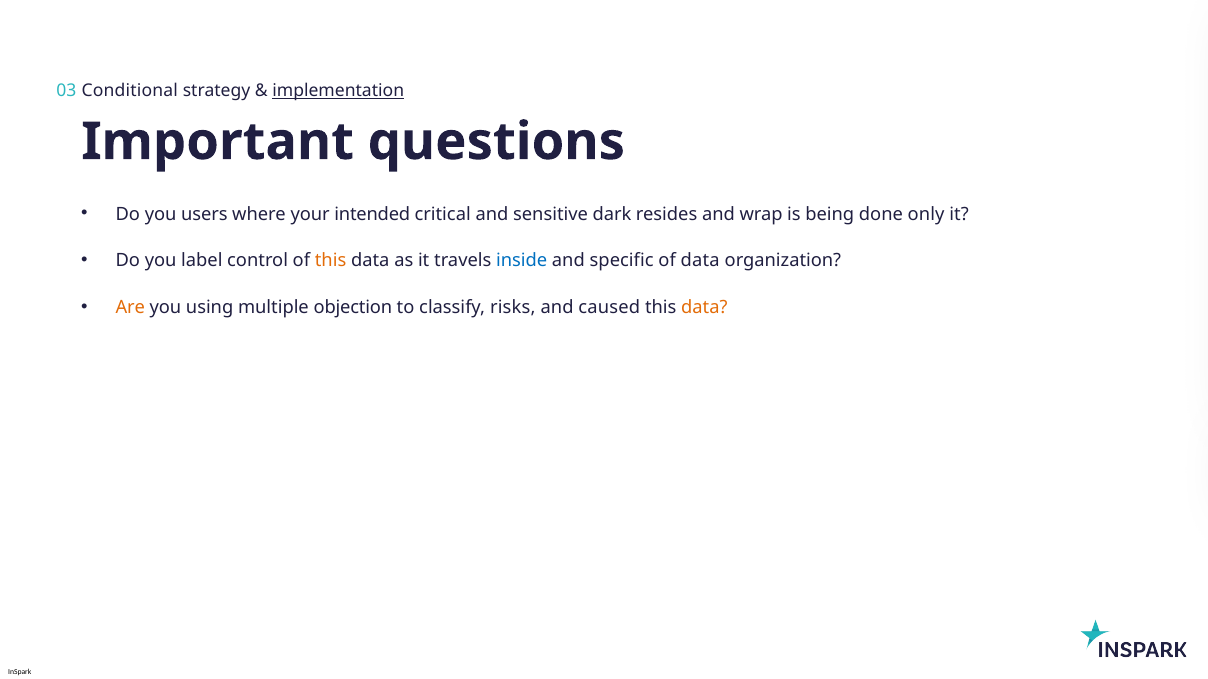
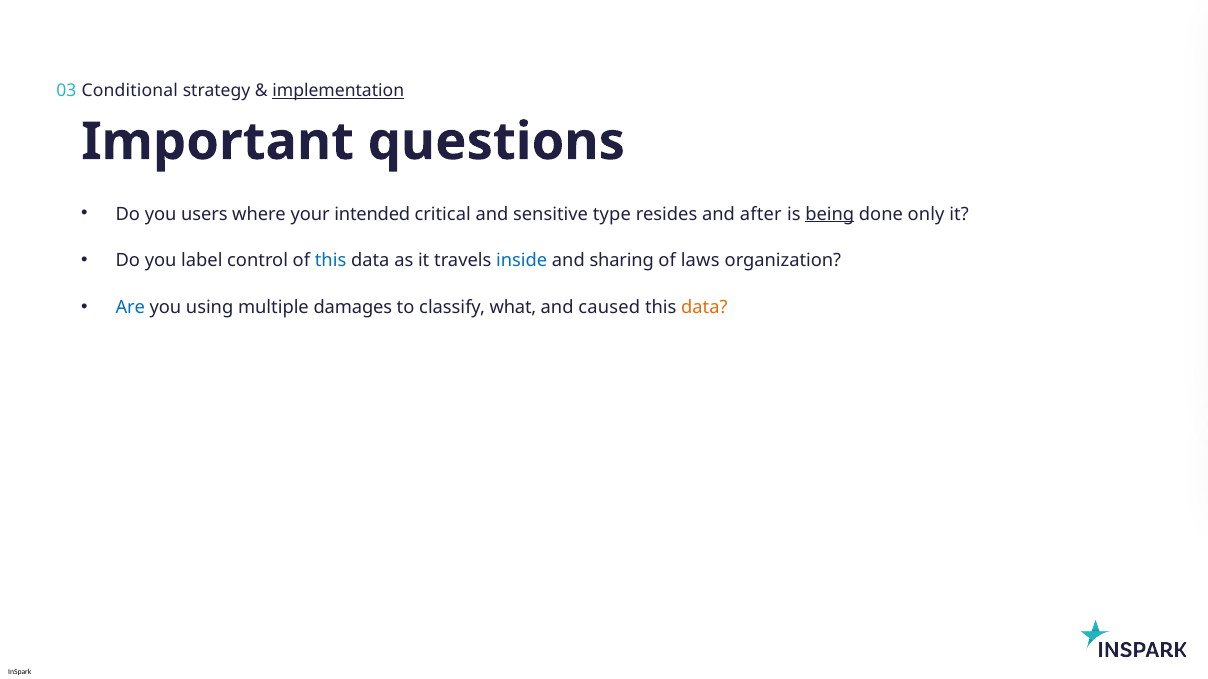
dark: dark -> type
wrap: wrap -> after
being underline: none -> present
this at (331, 261) colour: orange -> blue
specific: specific -> sharing
of data: data -> laws
Are colour: orange -> blue
objection: objection -> damages
risks: risks -> what
